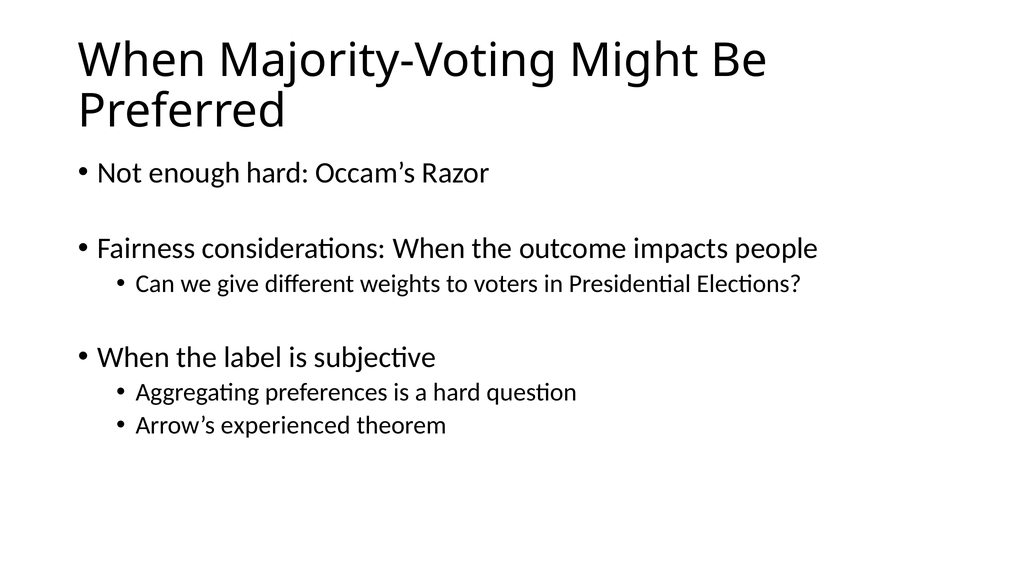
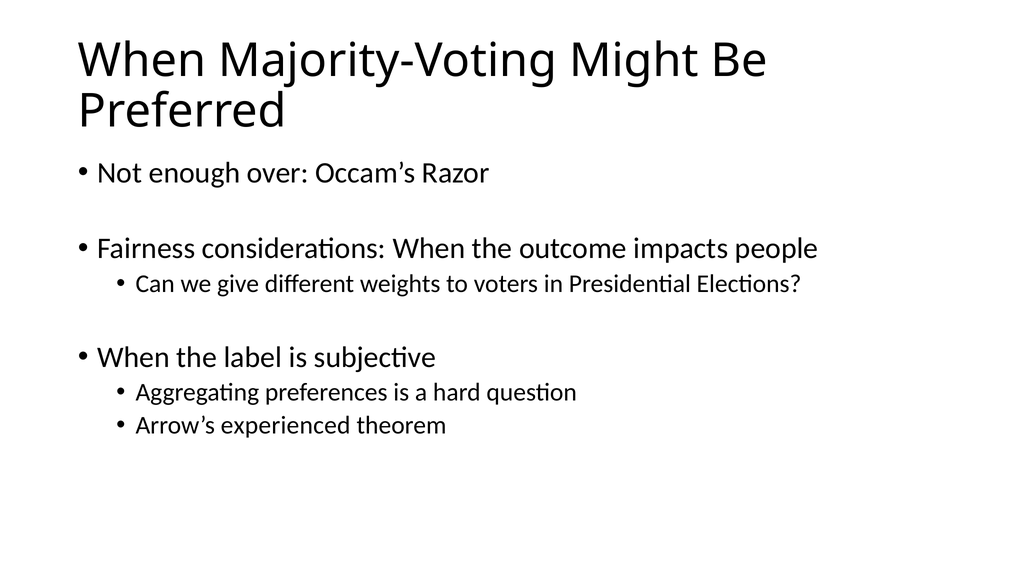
enough hard: hard -> over
